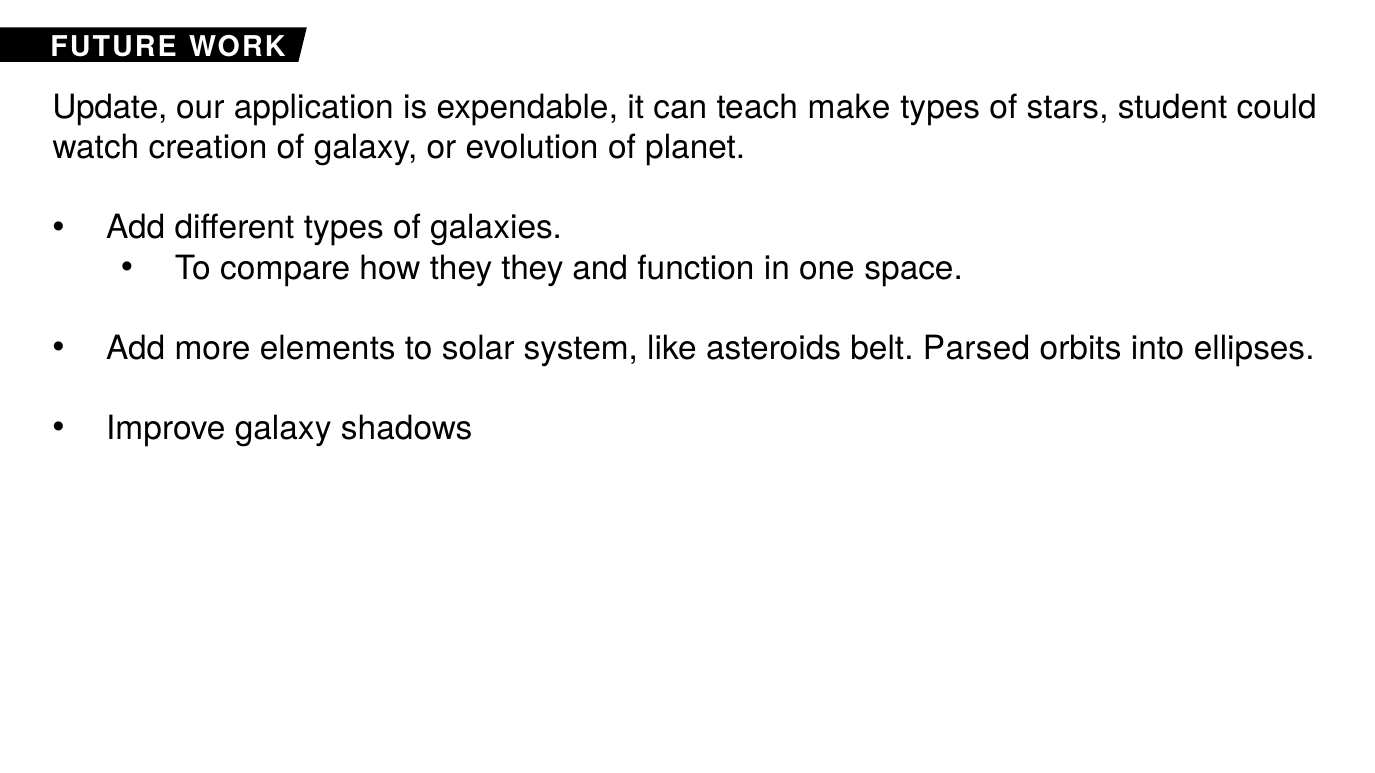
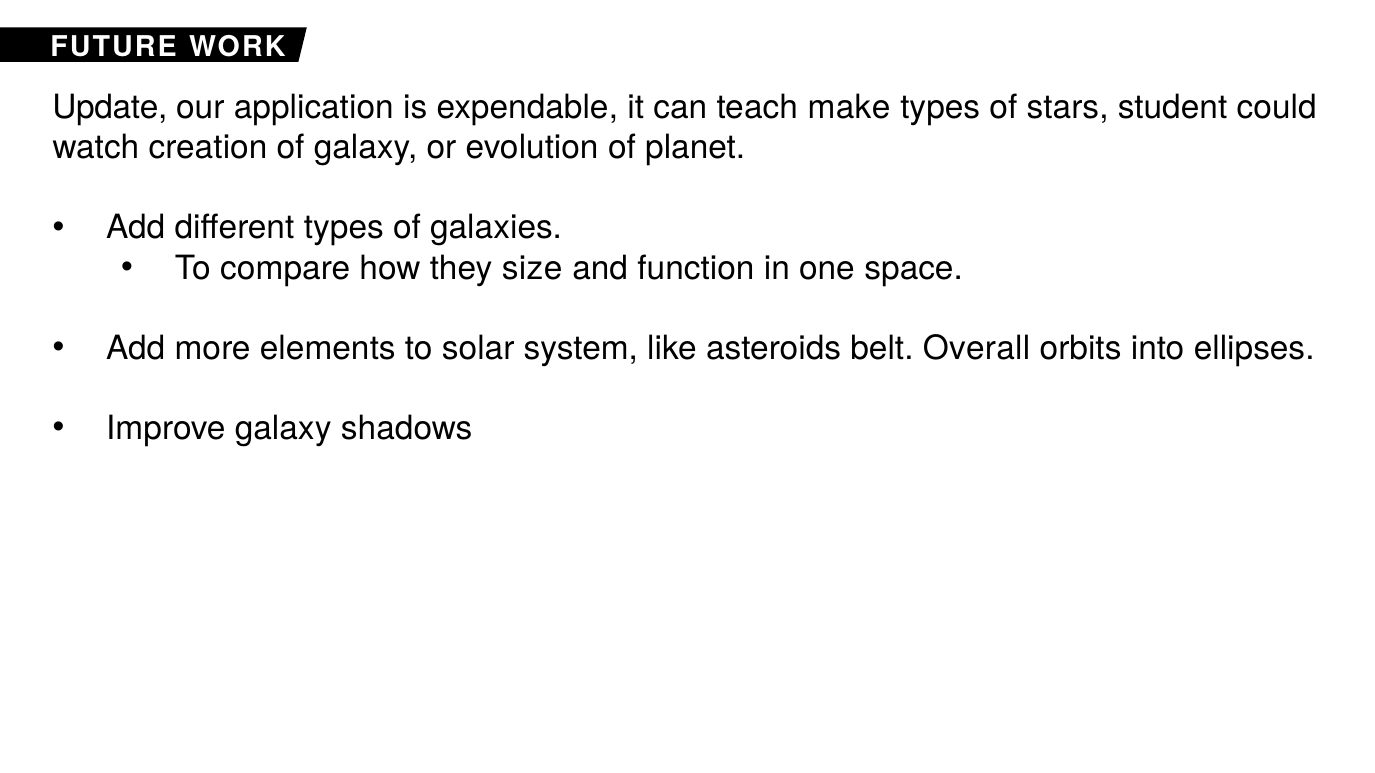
they they: they -> size
Parsed: Parsed -> Overall
